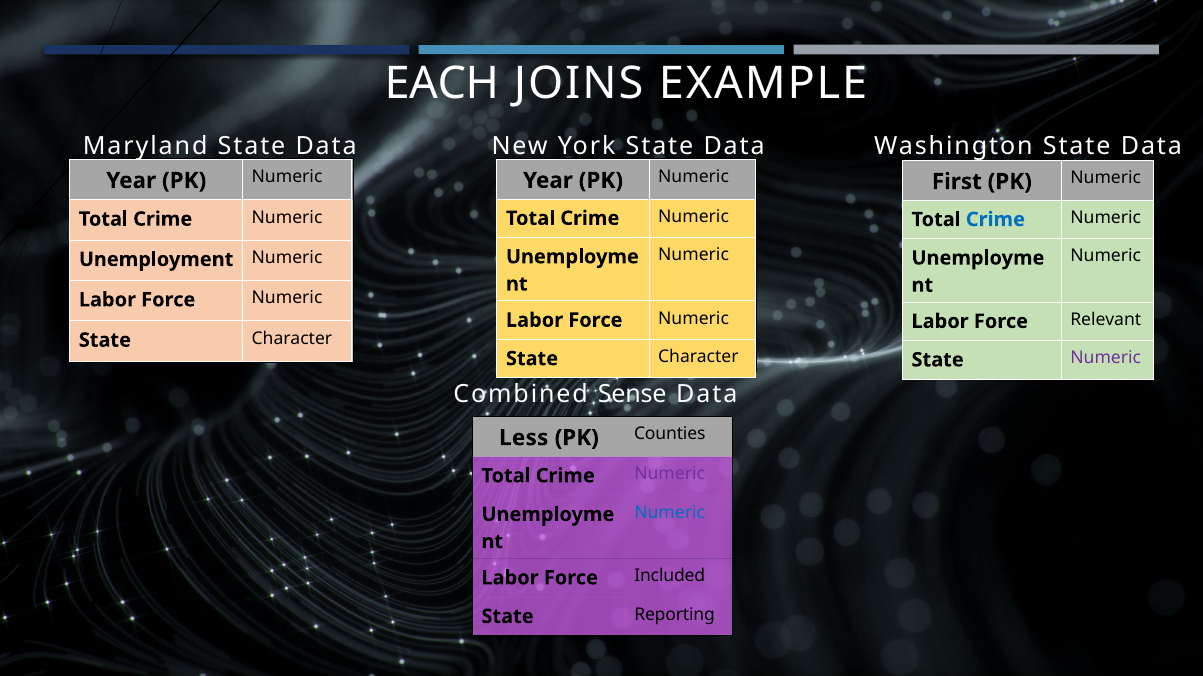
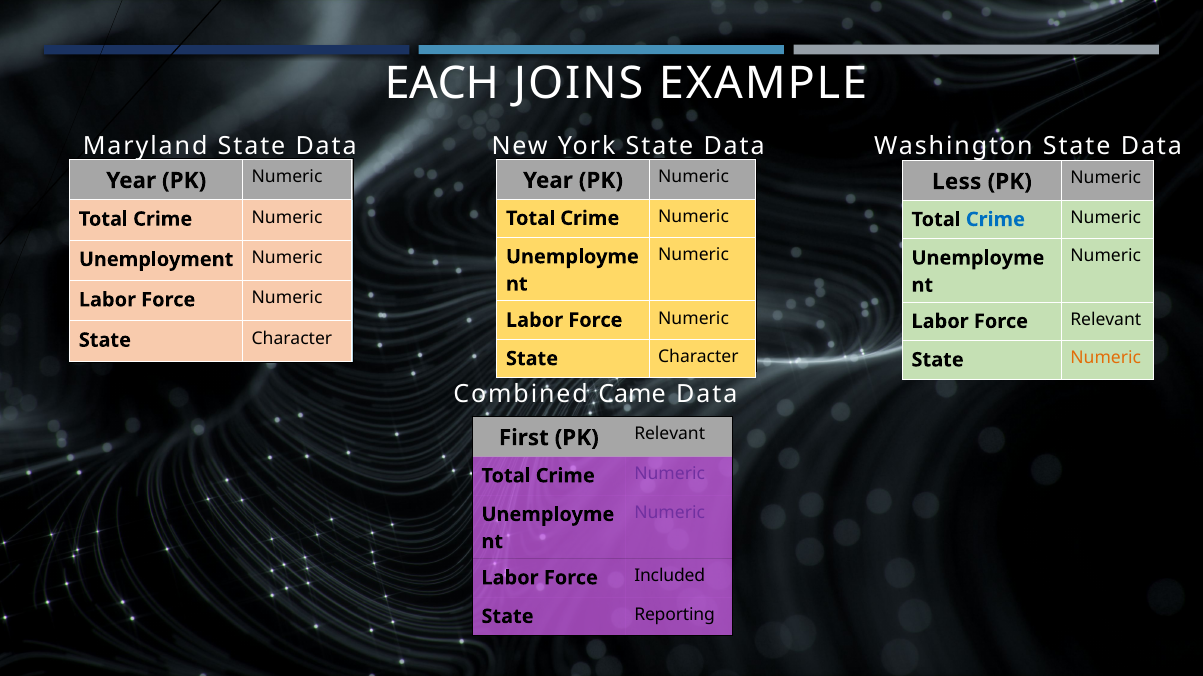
First: First -> Less
Numeric at (1106, 358) colour: purple -> orange
Sense: Sense -> Came
Less: Less -> First
PK Counties: Counties -> Relevant
Numeric at (670, 513) colour: blue -> purple
